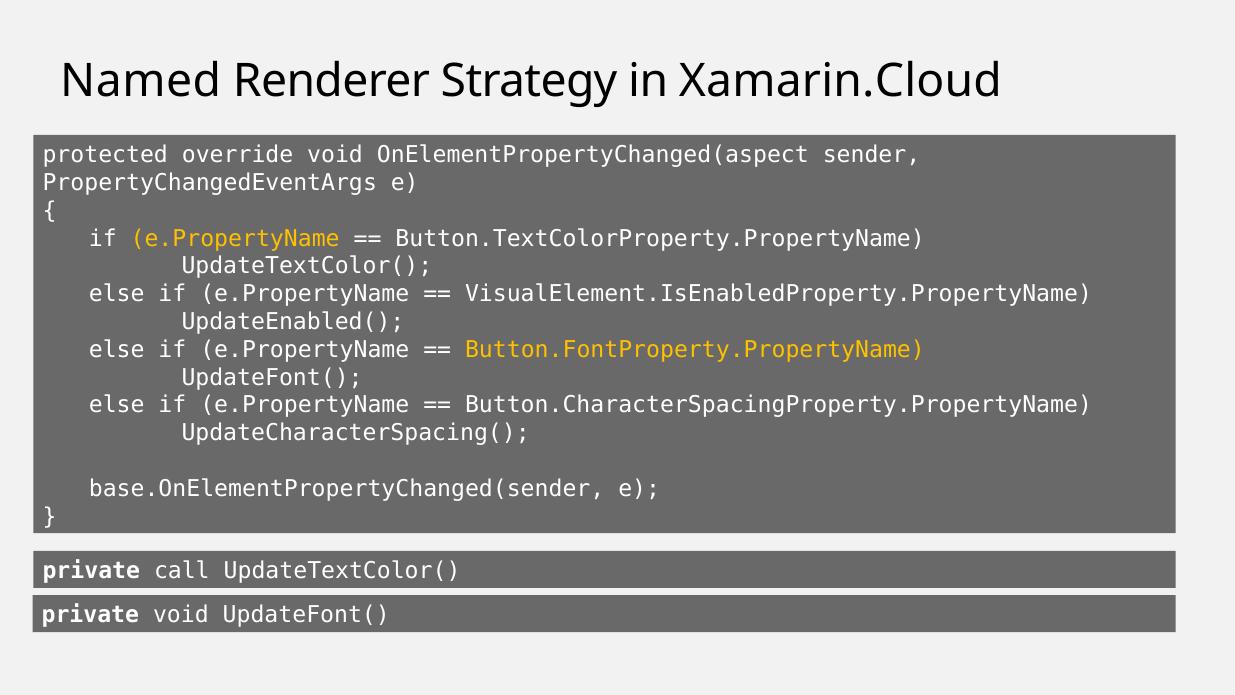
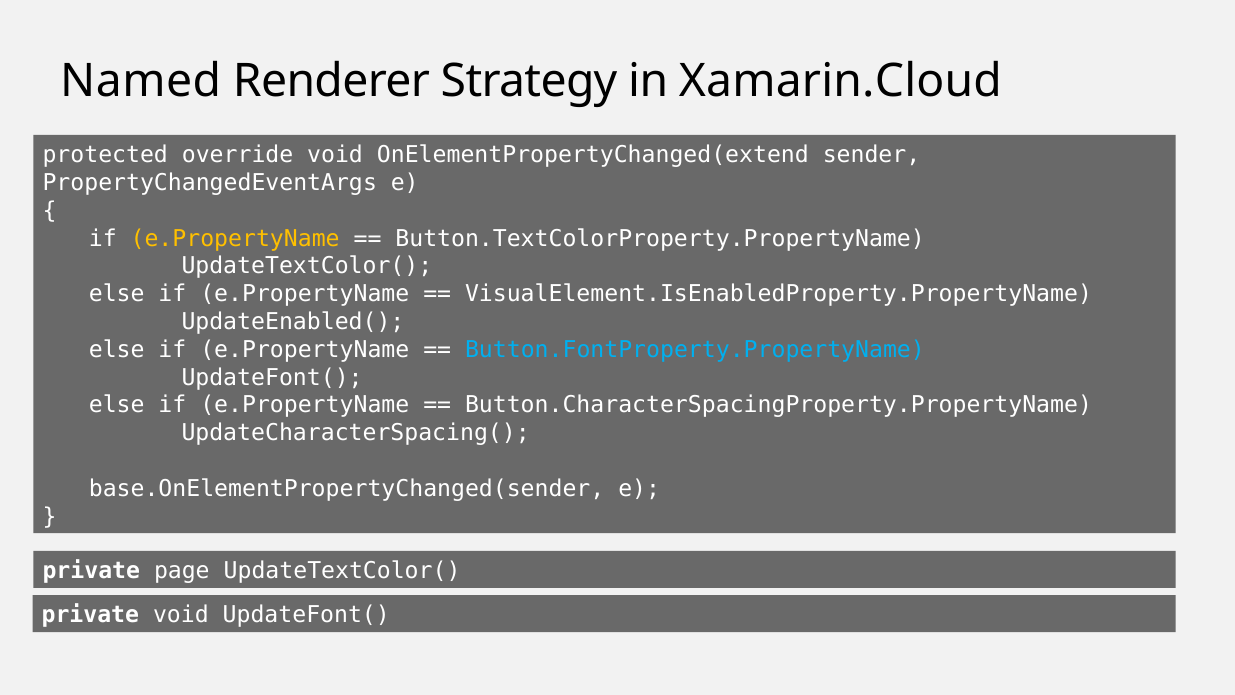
OnElementPropertyChanged(aspect: OnElementPropertyChanged(aspect -> OnElementPropertyChanged(extend
Button.FontProperty.PropertyName colour: yellow -> light blue
call: call -> page
